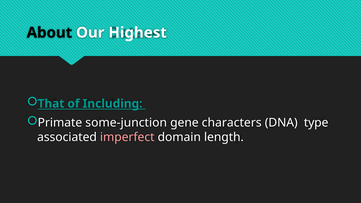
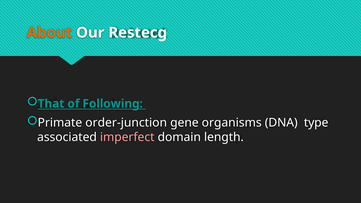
About colour: black -> orange
Highest: Highest -> Restecg
Including: Including -> Following
some-junction: some-junction -> order-junction
characters: characters -> organisms
